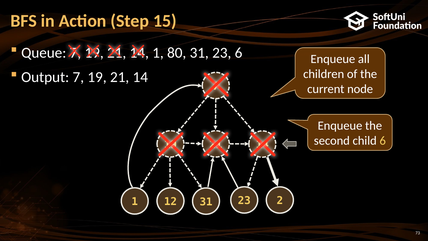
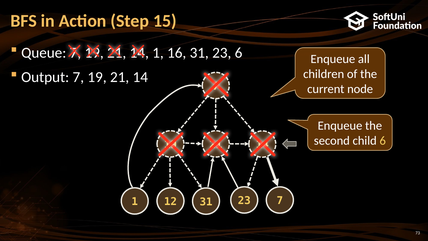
80: 80 -> 16
23 2: 2 -> 7
